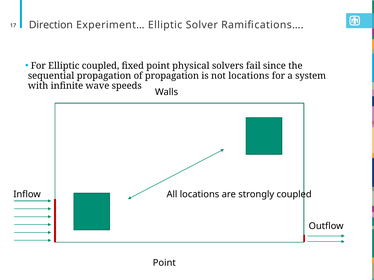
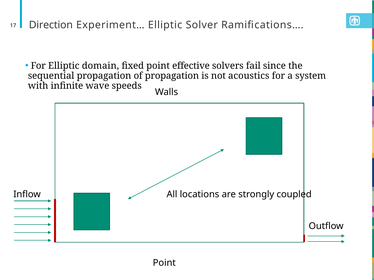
Elliptic coupled: coupled -> domain
physical: physical -> effective
not locations: locations -> acoustics
